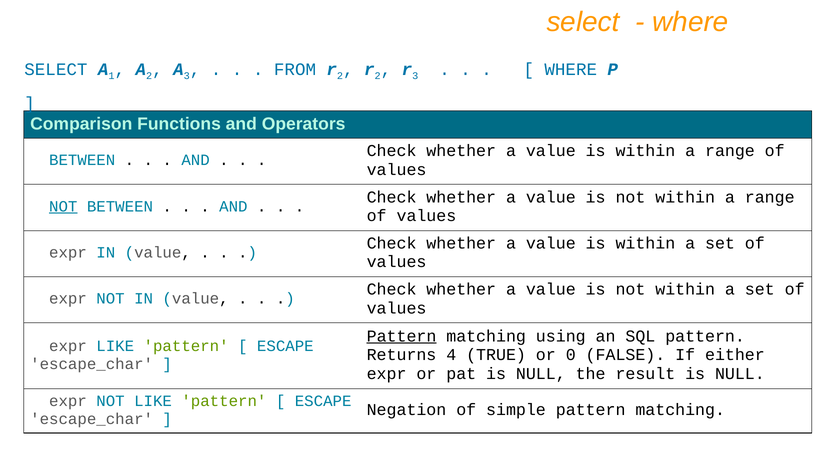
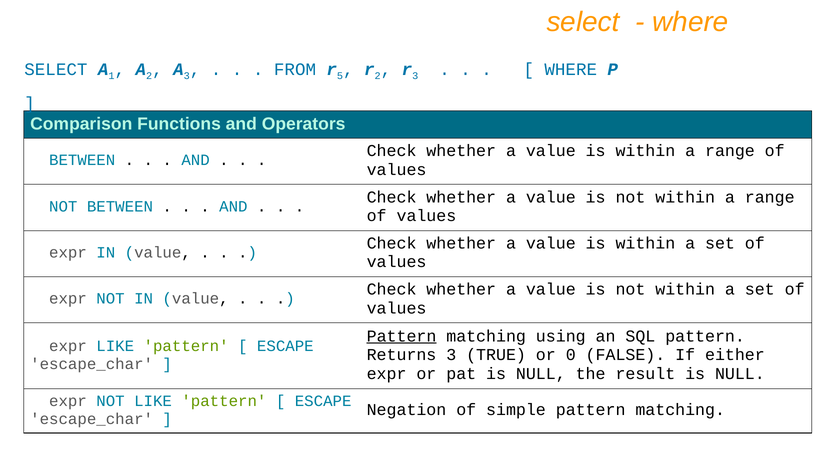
2 at (340, 76): 2 -> 5
NOT at (63, 207) underline: present -> none
Returns 4: 4 -> 3
